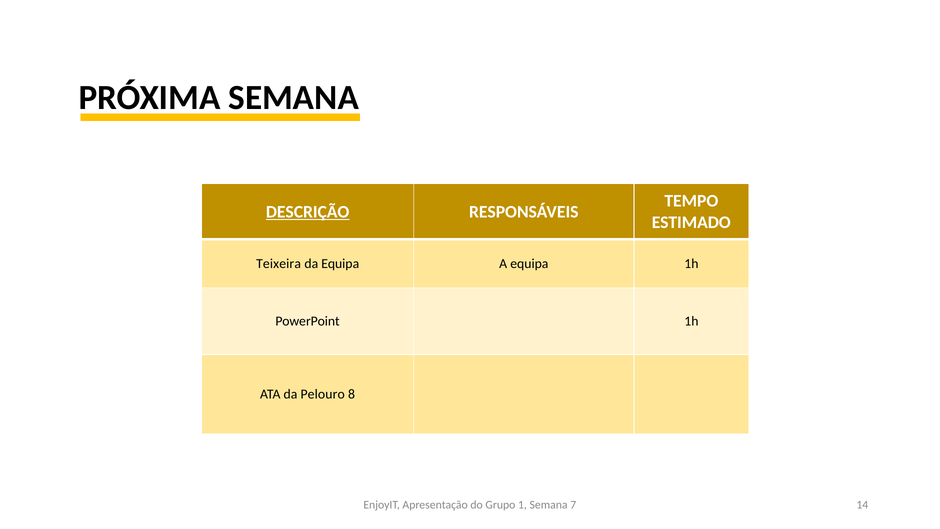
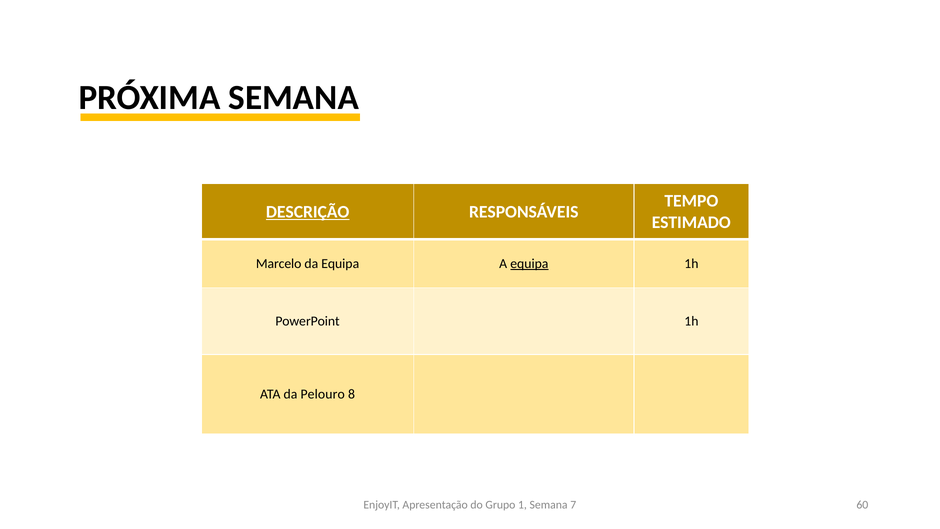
Teixeira: Teixeira -> Marcelo
equipa at (529, 264) underline: none -> present
14: 14 -> 60
